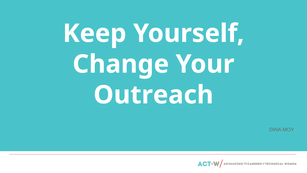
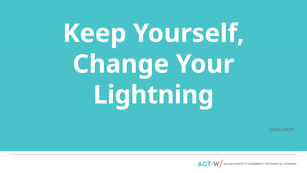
Outreach: Outreach -> Lightning
